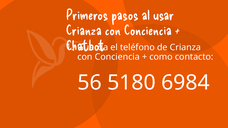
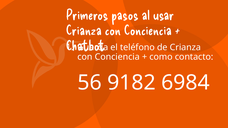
5180: 5180 -> 9182
